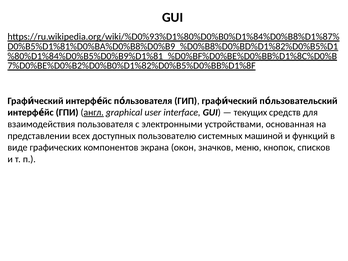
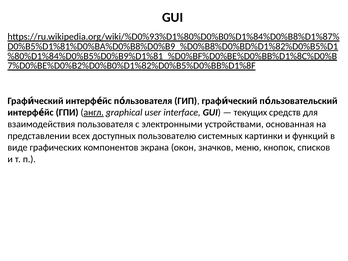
машиной: машиной -> картинки
